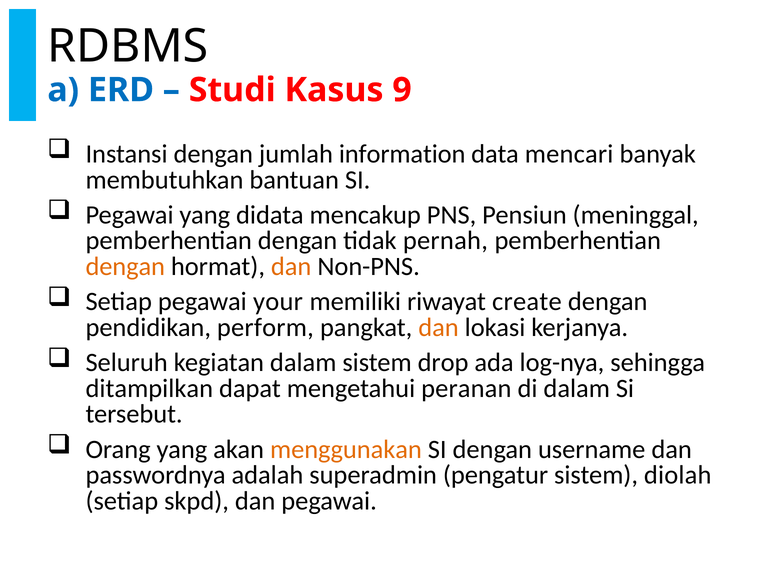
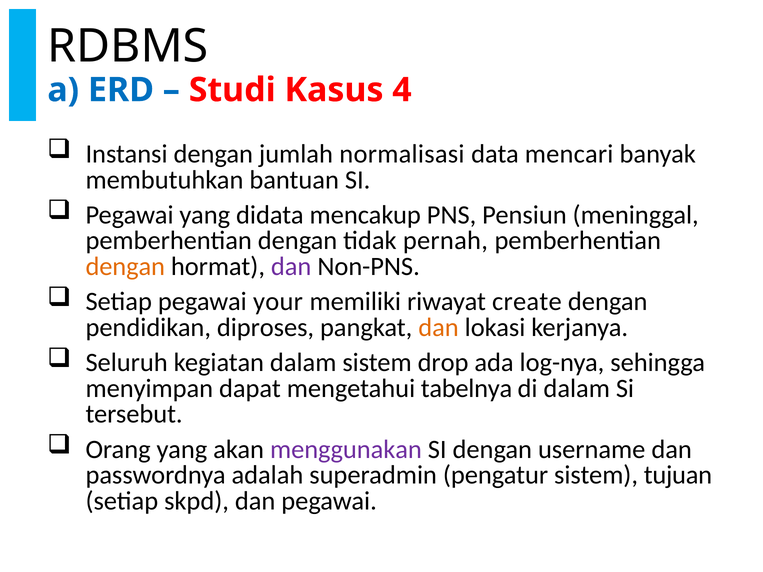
9: 9 -> 4
information: information -> normalisasi
dan at (291, 267) colour: orange -> purple
perform: perform -> diproses
ditampilkan: ditampilkan -> menyimpan
peranan: peranan -> tabelnya
menggunakan colour: orange -> purple
diolah: diolah -> tujuan
